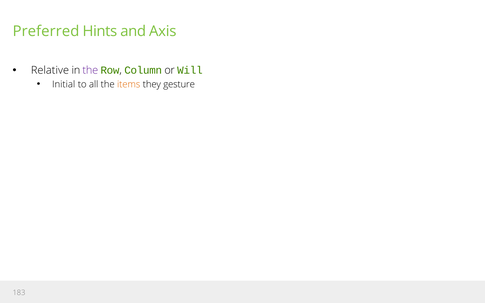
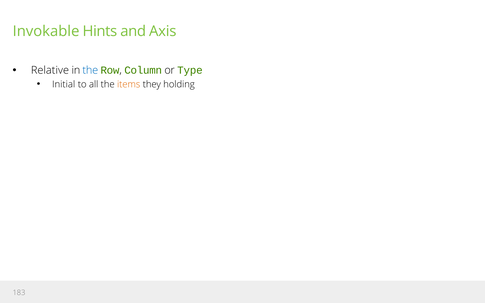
Preferred: Preferred -> Invokable
the at (90, 70) colour: purple -> blue
Will: Will -> Type
gesture: gesture -> holding
